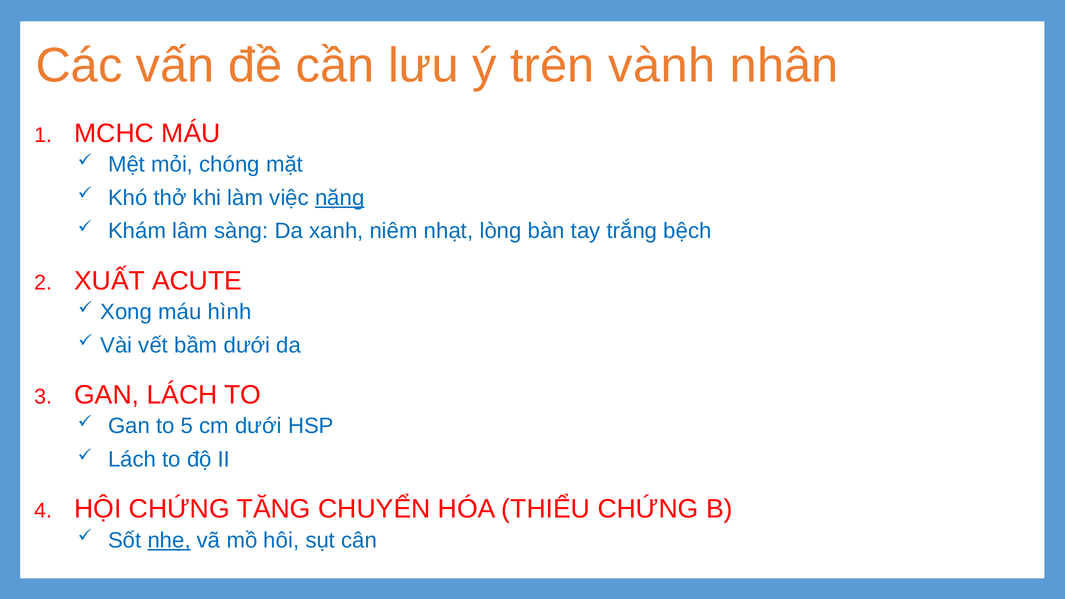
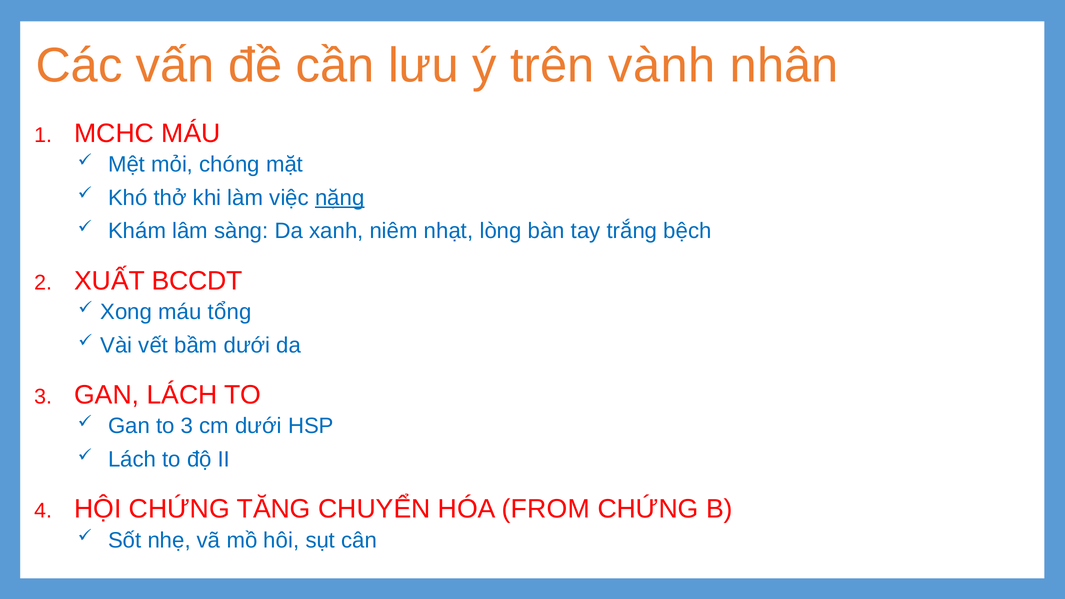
ACUTE: ACUTE -> BCCDT
hình: hình -> tổng
to 5: 5 -> 3
THIỂU: THIỂU -> FROM
nhẹ underline: present -> none
